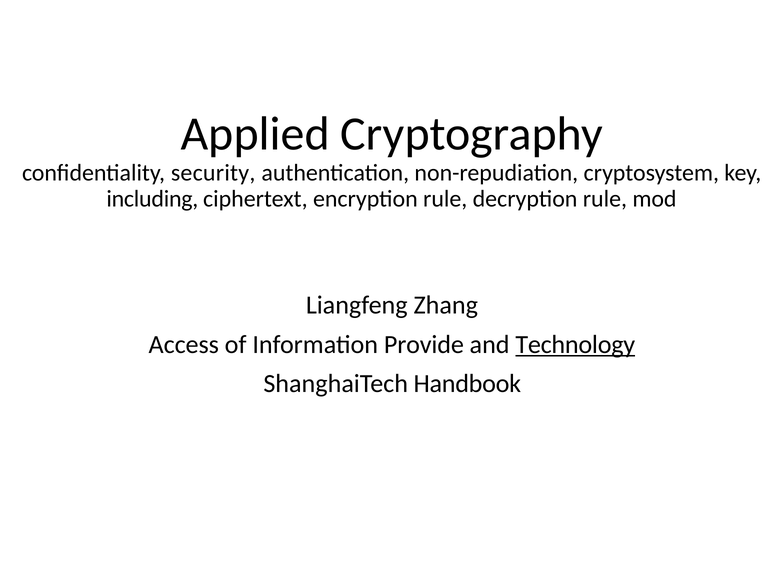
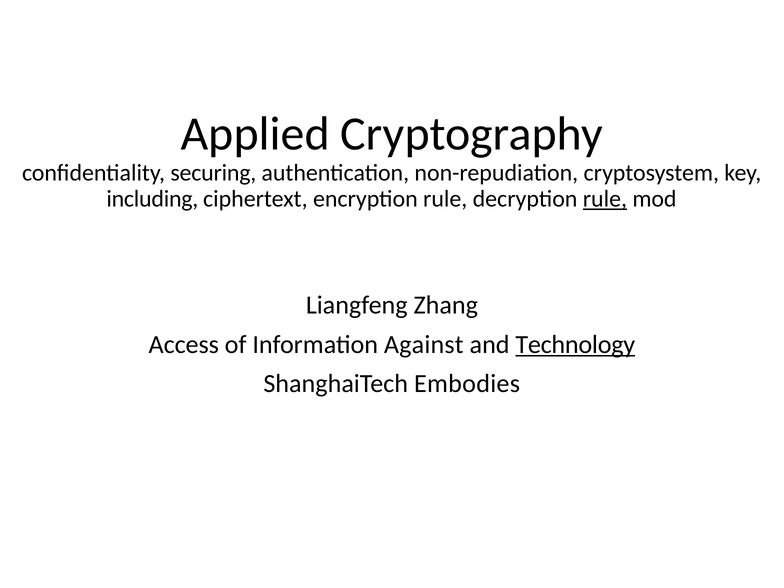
security: security -> securing
rule at (605, 199) underline: none -> present
Provide: Provide -> Against
Handbook: Handbook -> Embodies
